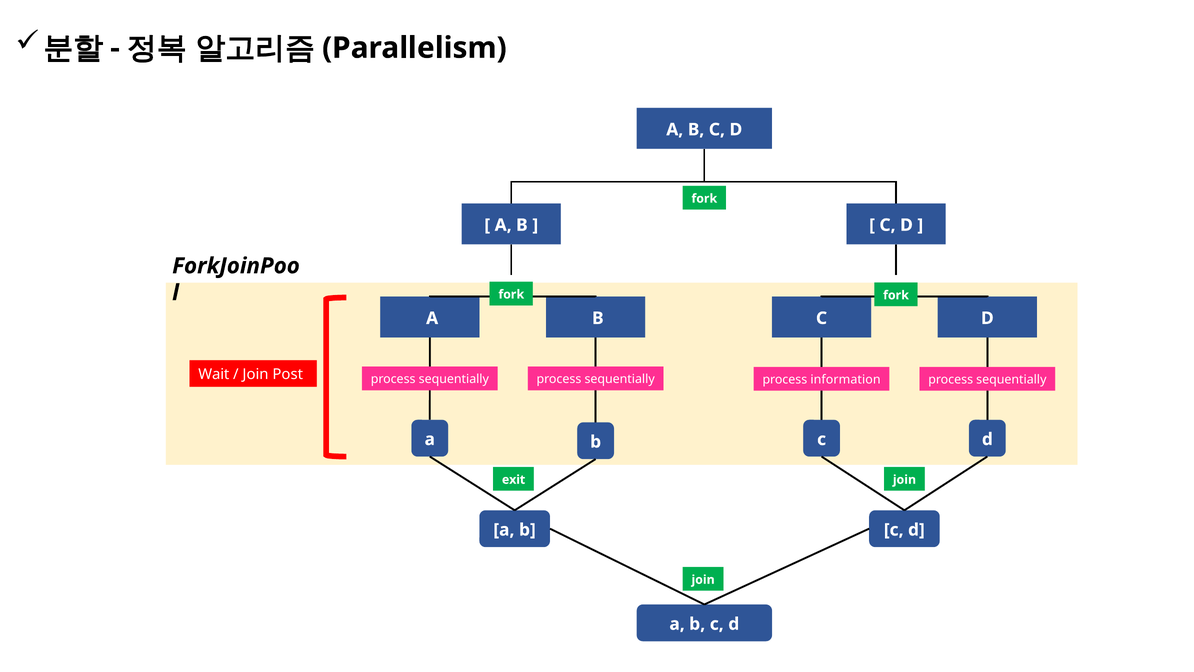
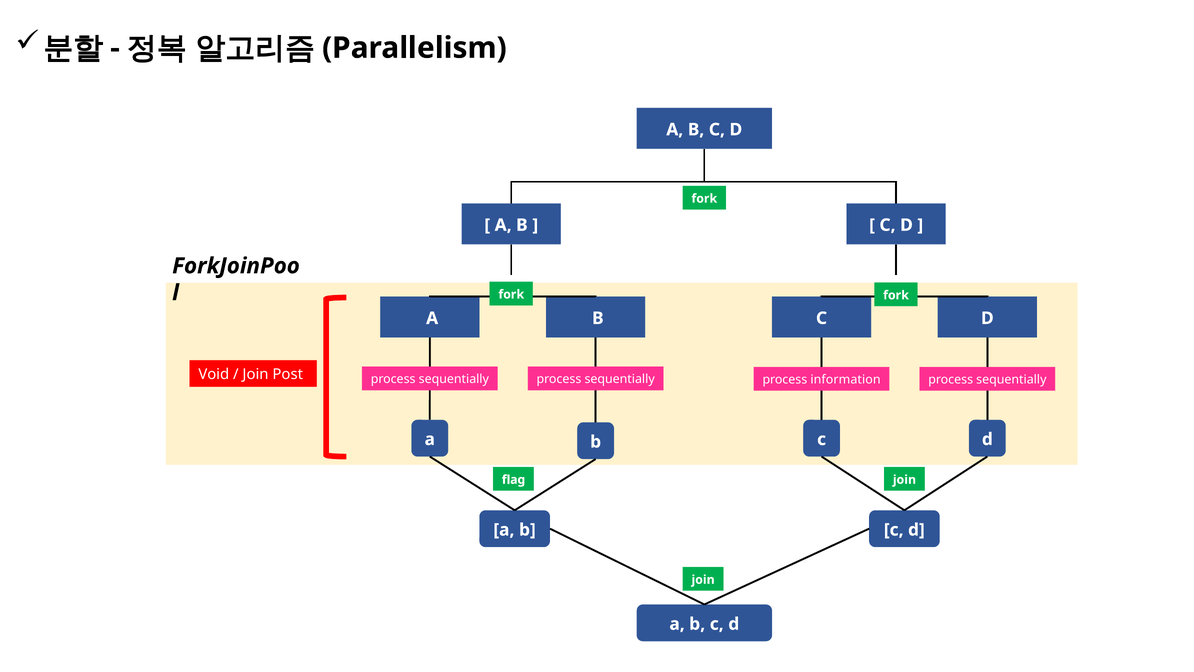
Wait: Wait -> Void
exit: exit -> flag
